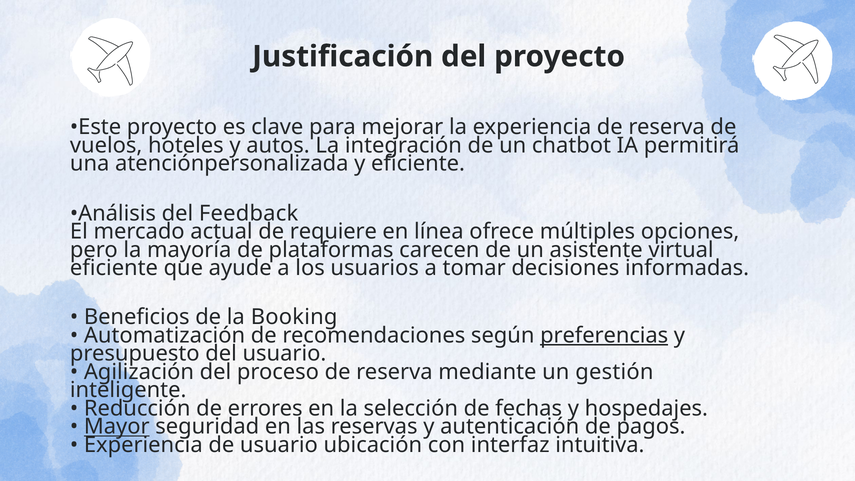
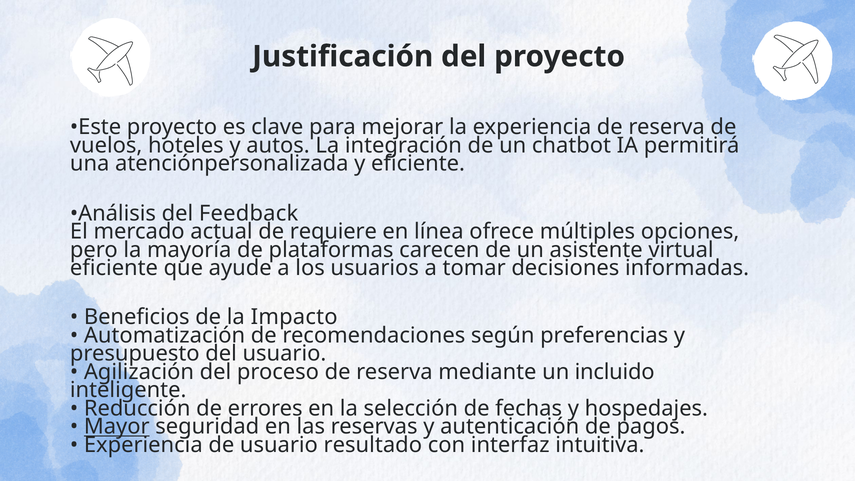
Booking: Booking -> Impacto
preferencias underline: present -> none
gestión: gestión -> incluido
ubicación: ubicación -> resultado
